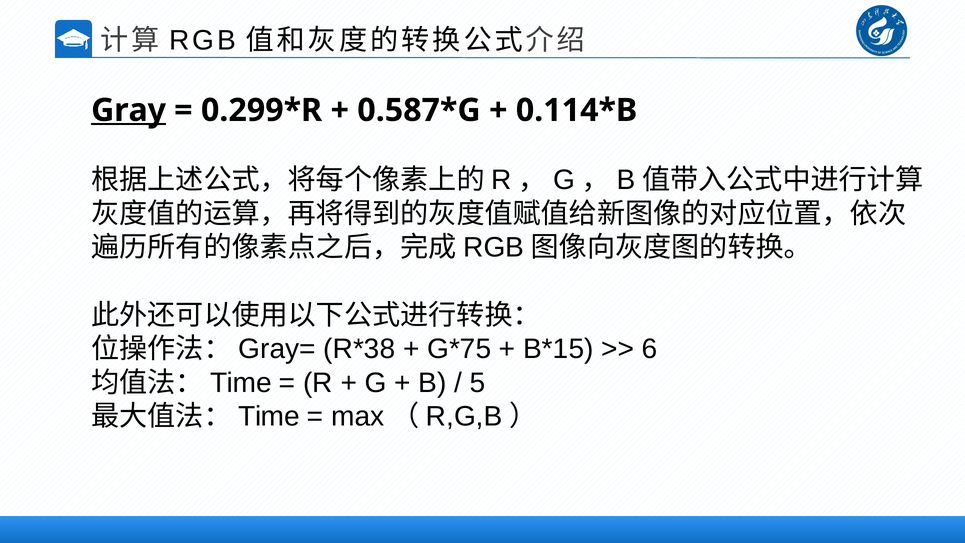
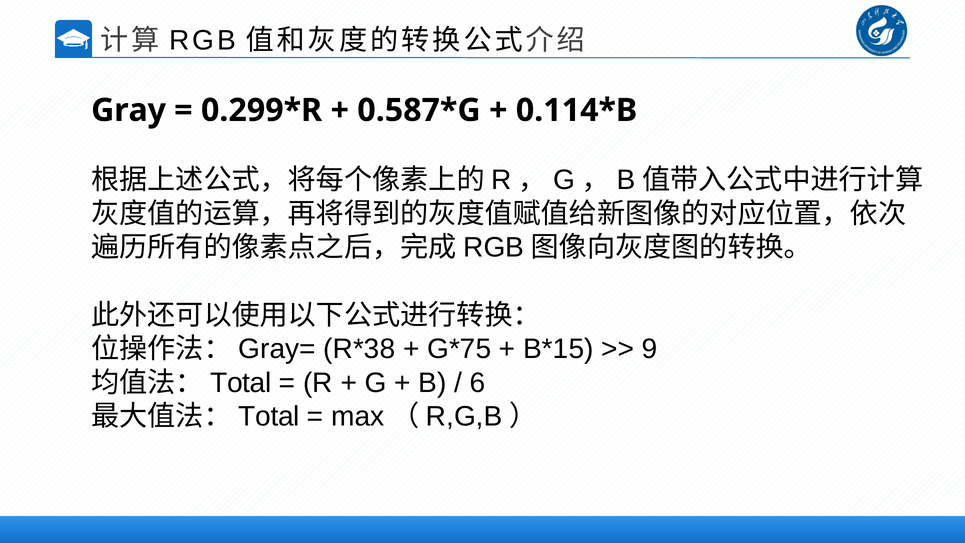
Gray underline: present -> none
6: 6 -> 9
Time at (241, 383): Time -> Total
5: 5 -> 6
Time at (269, 417): Time -> Total
